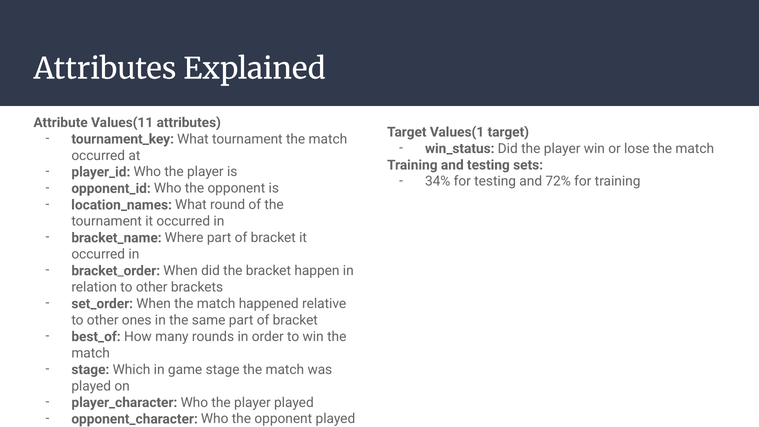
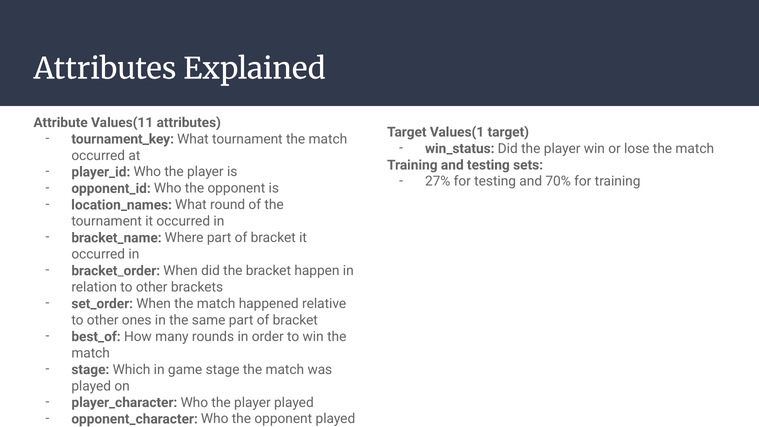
34%: 34% -> 27%
72%: 72% -> 70%
